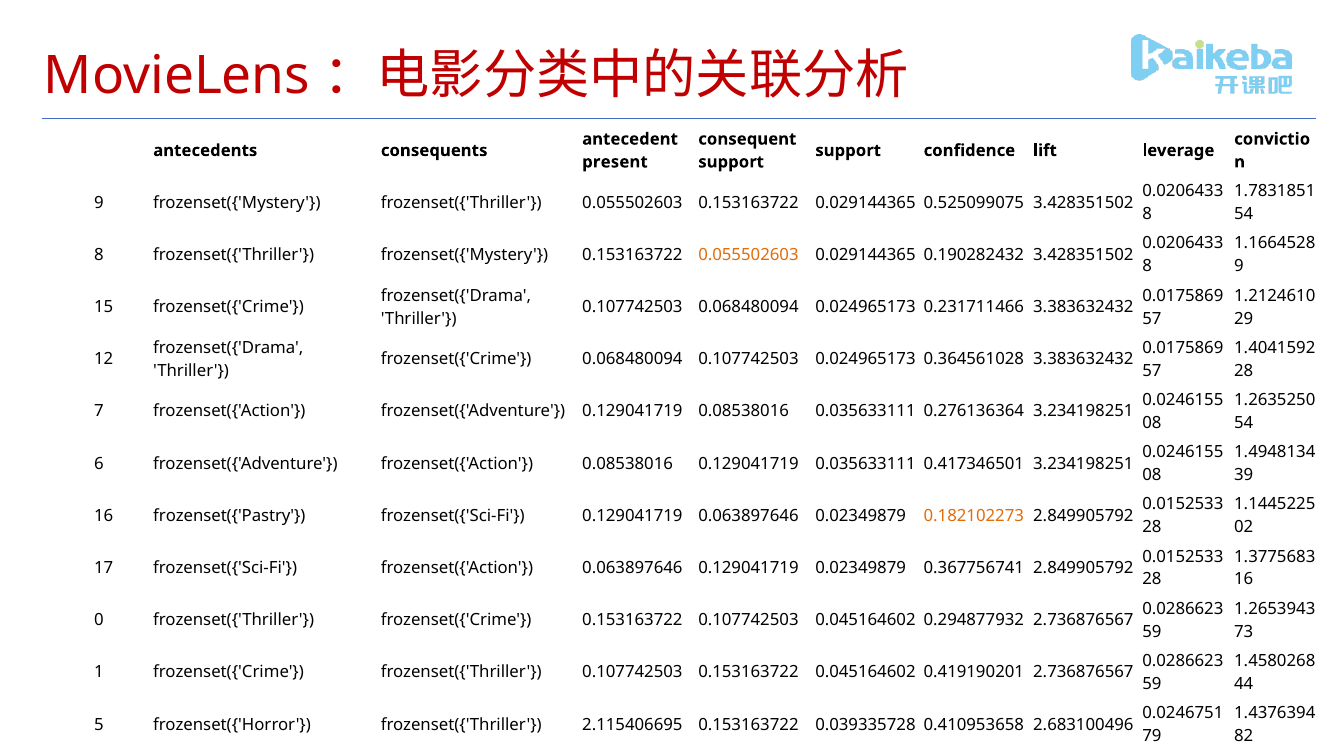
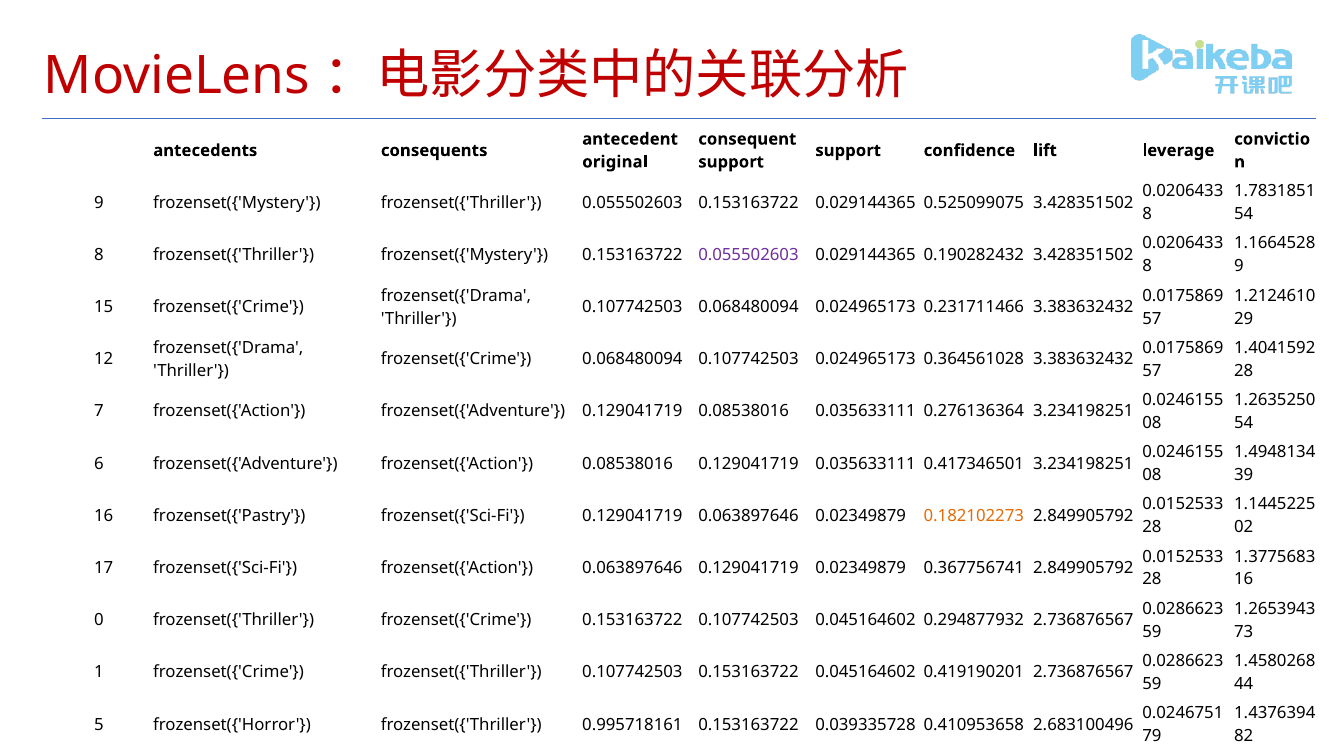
present: present -> original
0.055502603 at (748, 255) colour: orange -> purple
2.115406695: 2.115406695 -> 0.995718161
